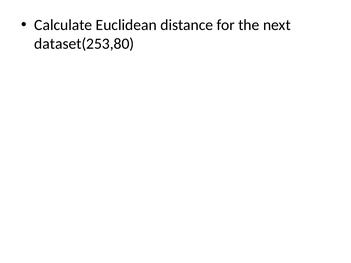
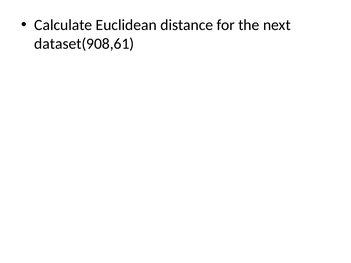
dataset(253,80: dataset(253,80 -> dataset(908,61
